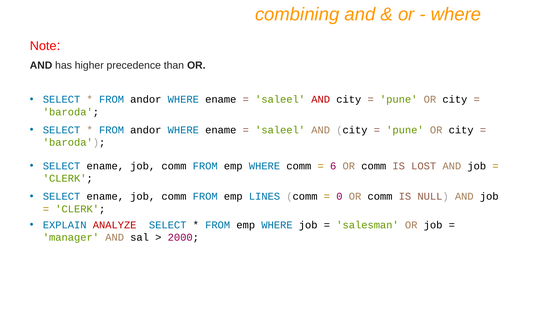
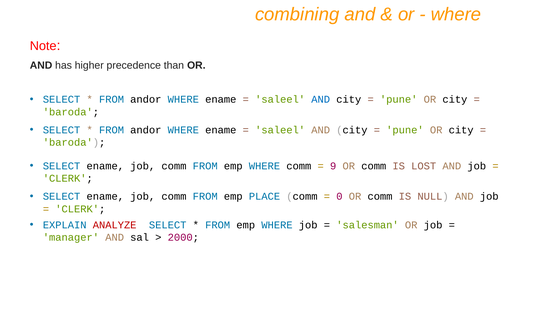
AND at (321, 100) colour: red -> blue
6: 6 -> 9
LINES: LINES -> PLACE
